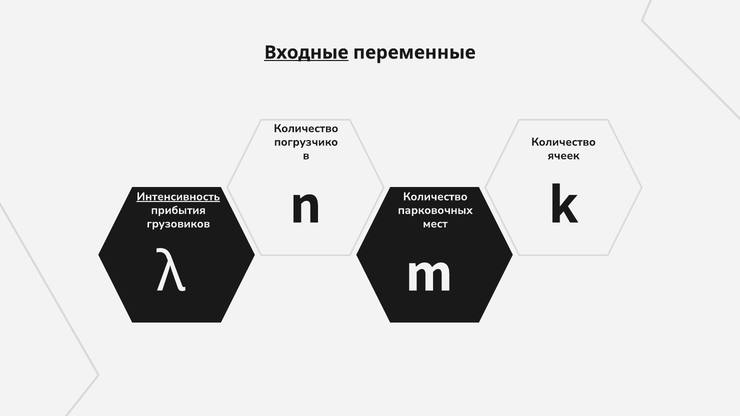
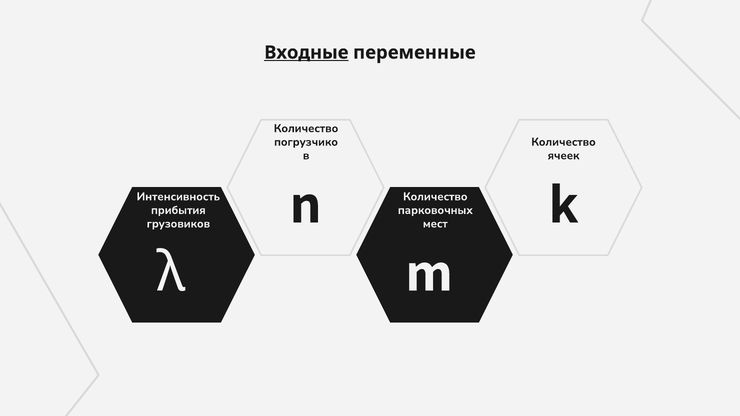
Интенсивность underline: present -> none
